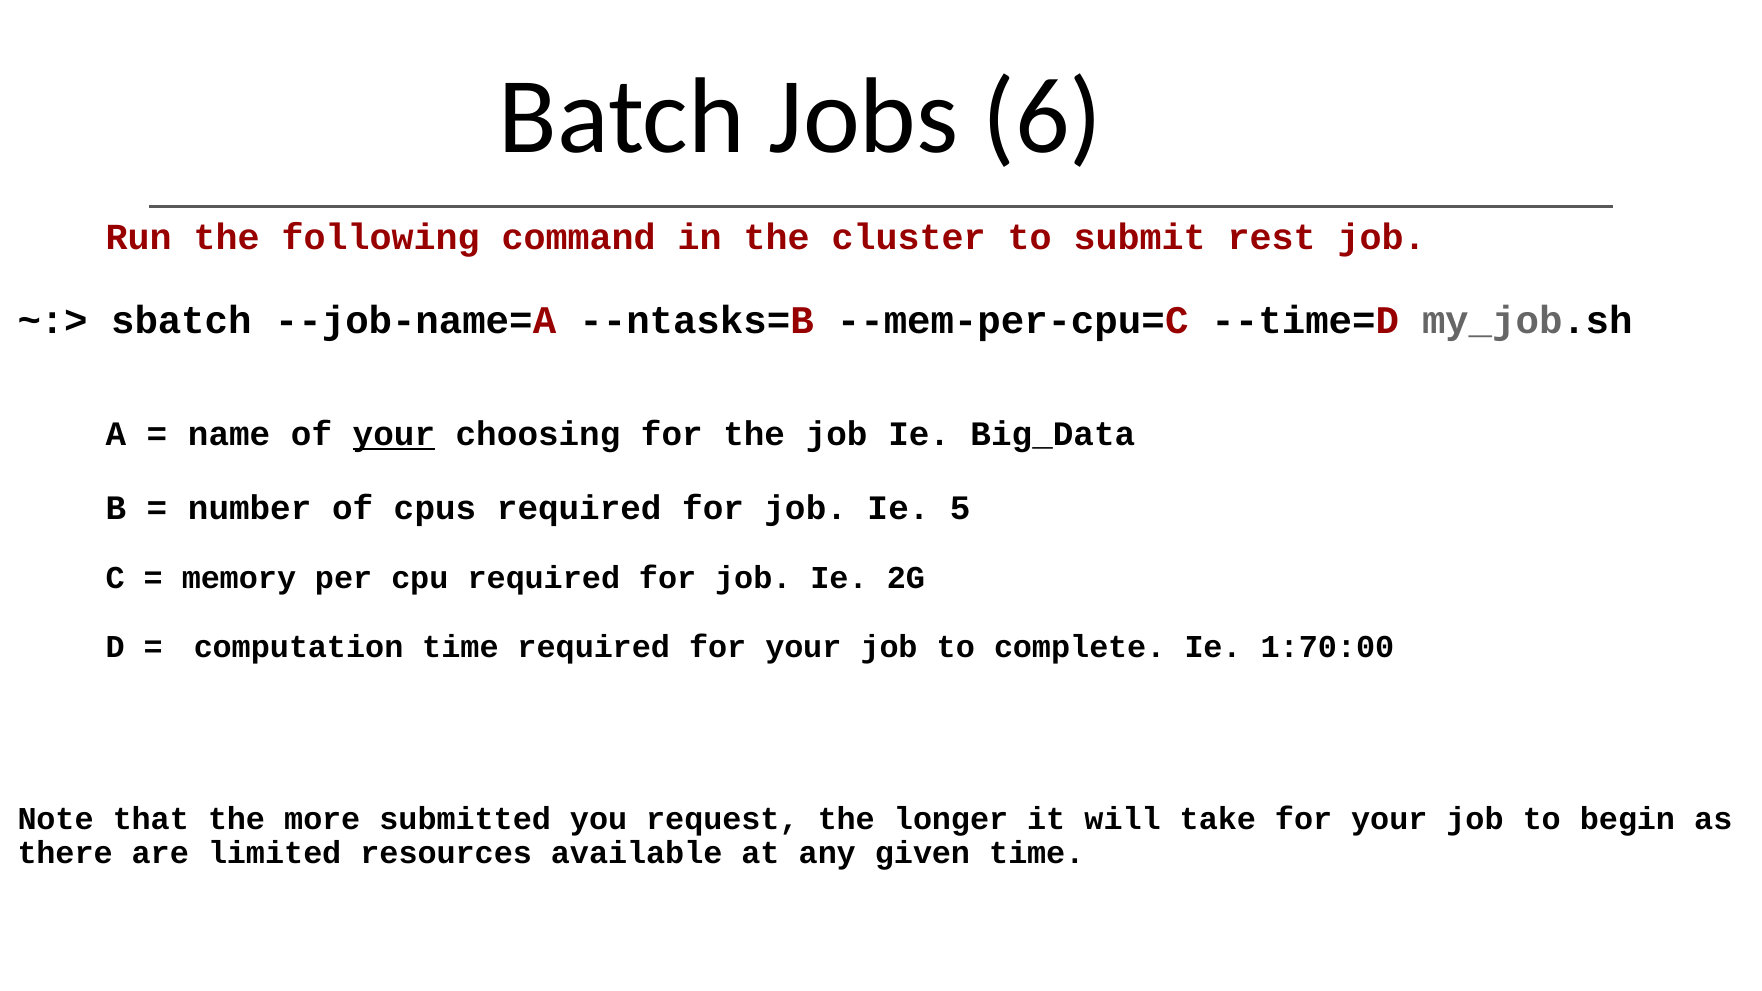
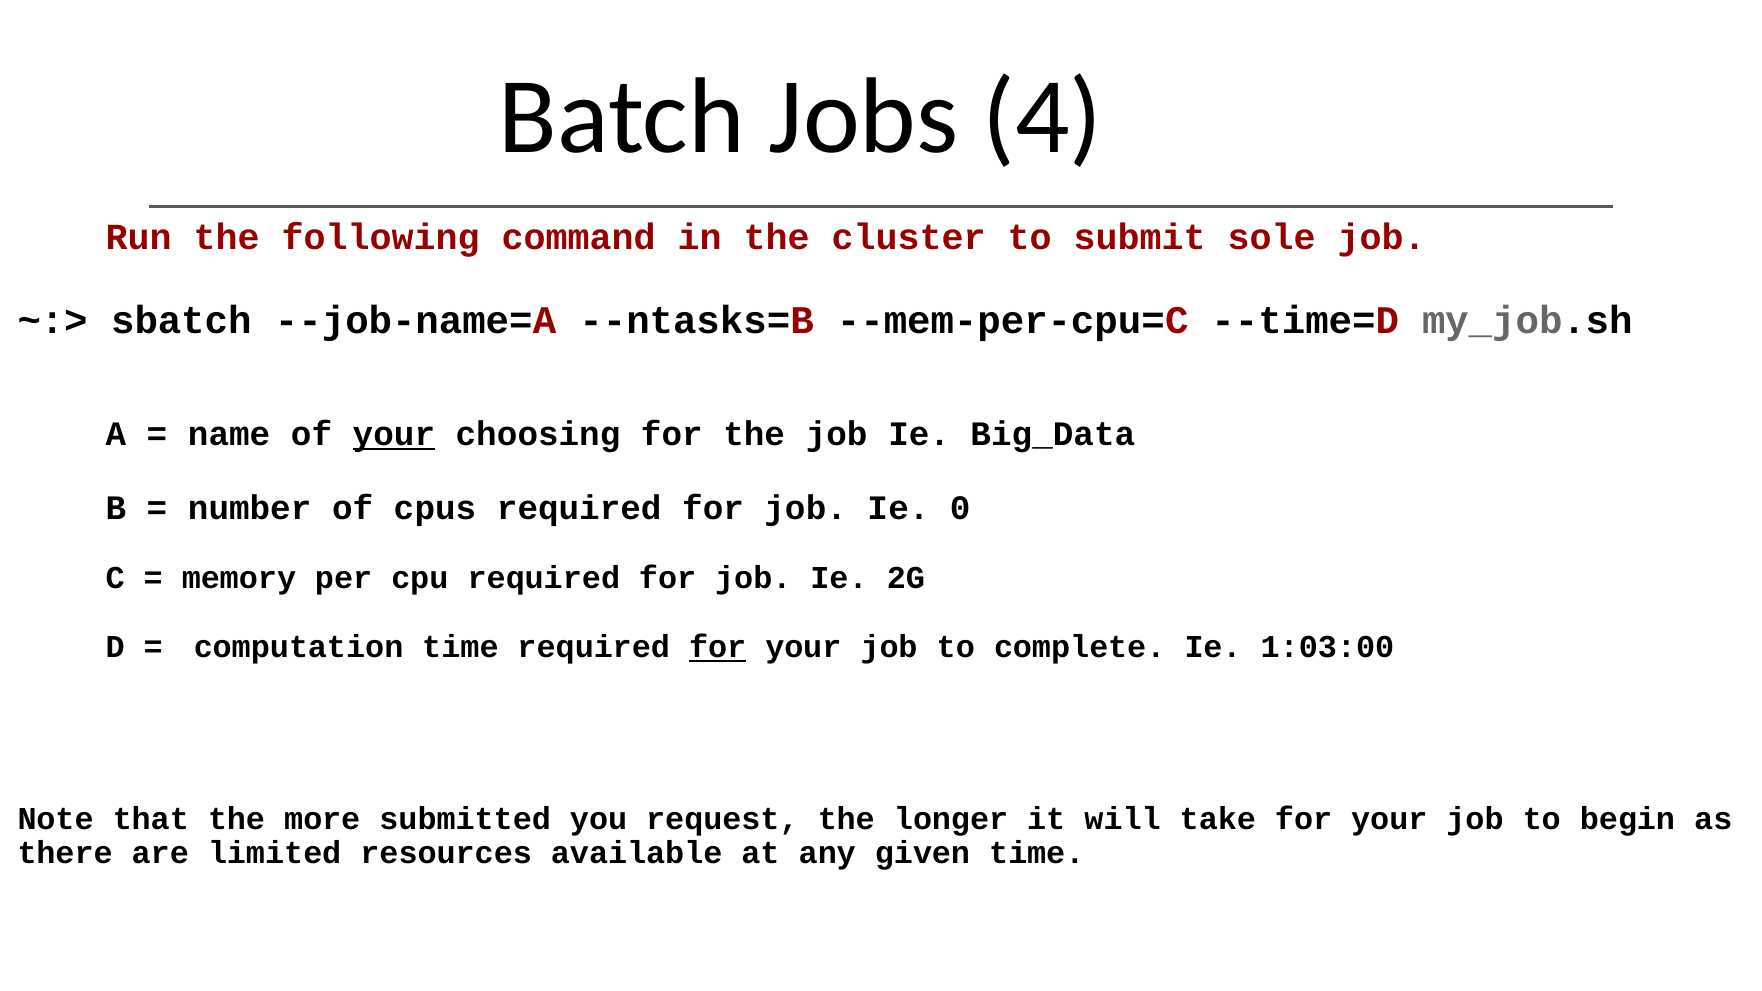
6: 6 -> 4
rest: rest -> sole
5: 5 -> 0
for at (718, 647) underline: none -> present
1:70:00: 1:70:00 -> 1:03:00
